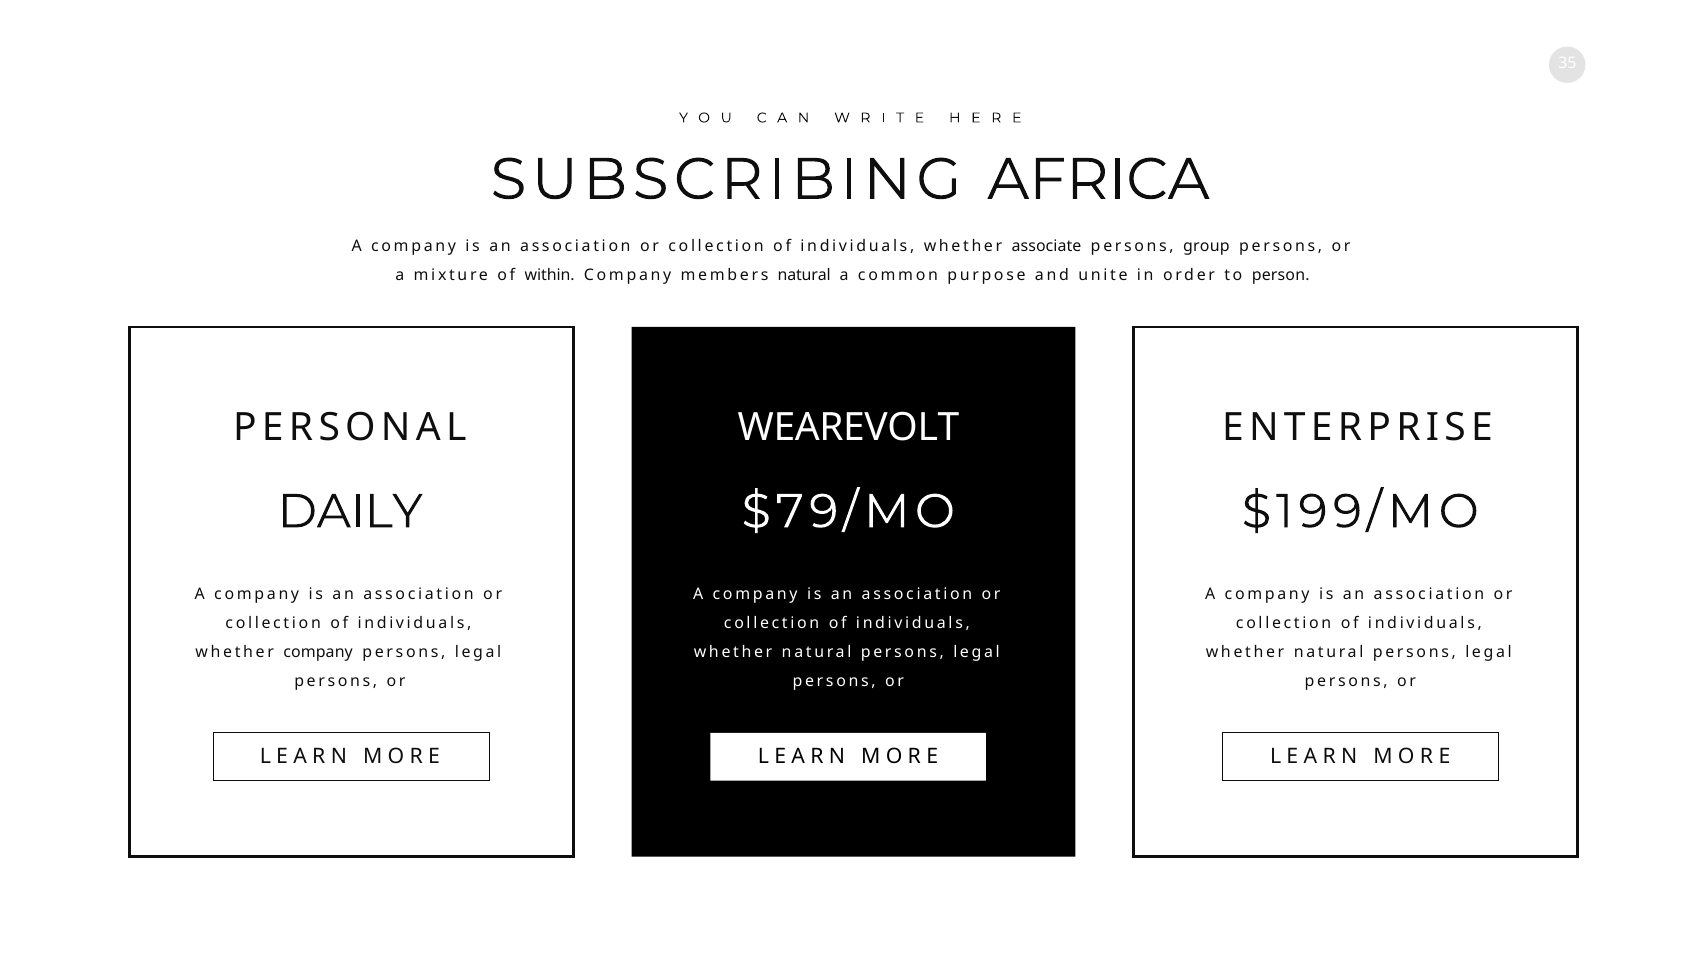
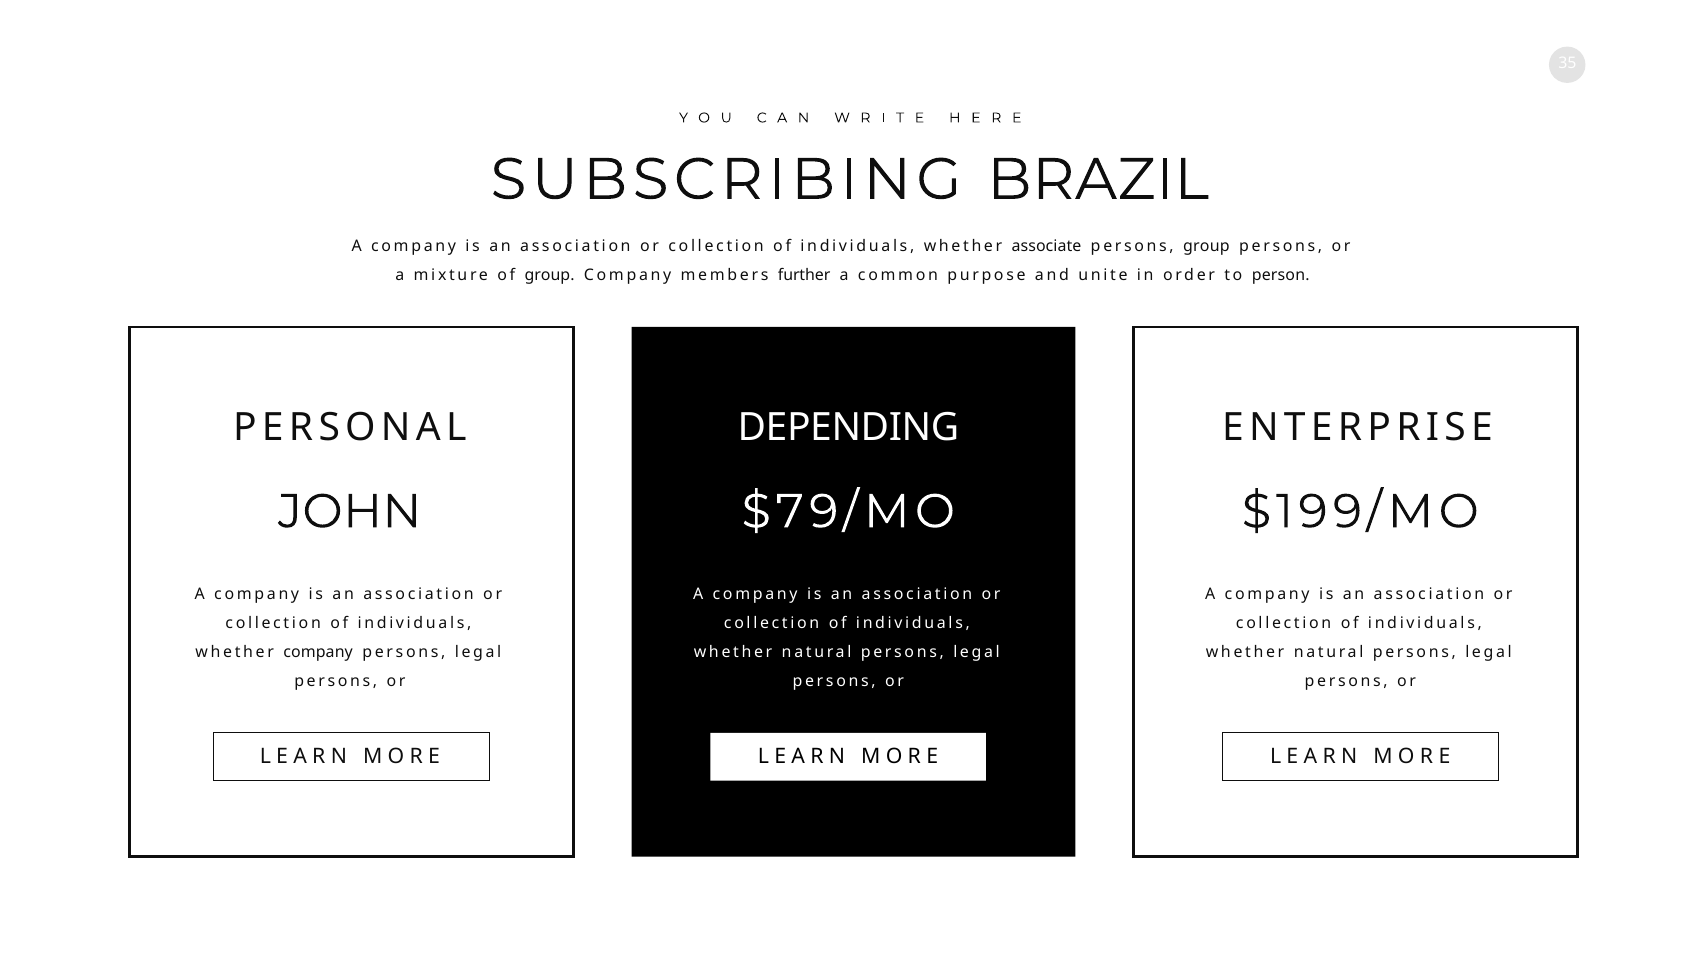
AFRICA: AFRICA -> BRAZIL
of within: within -> group
members natural: natural -> further
WEAREVOLT: WEAREVOLT -> DEPENDING
DAILY: DAILY -> JOHN
